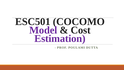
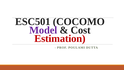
Estimation colour: purple -> red
